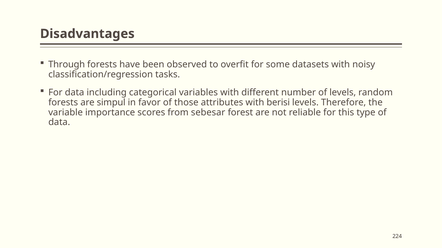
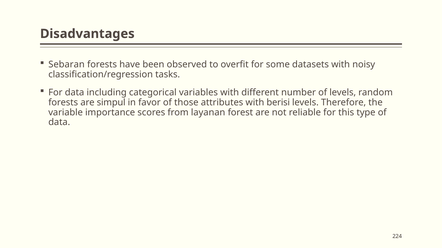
Through: Through -> Sebaran
sebesar: sebesar -> layanan
